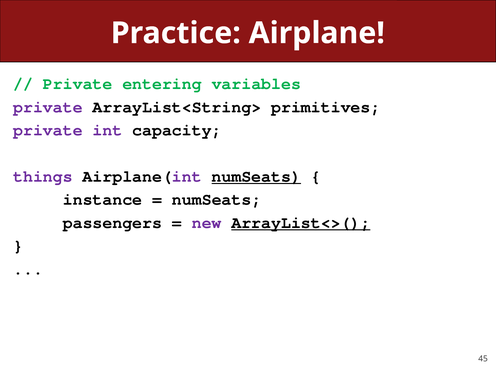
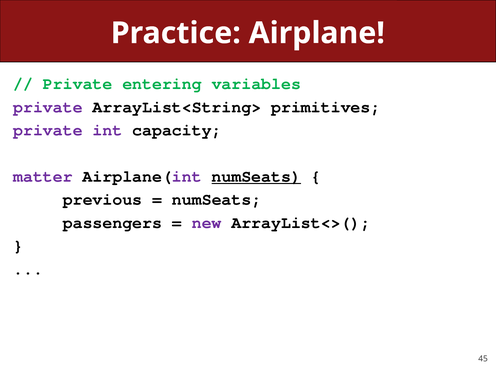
things: things -> matter
instance: instance -> previous
ArrayList<>( underline: present -> none
